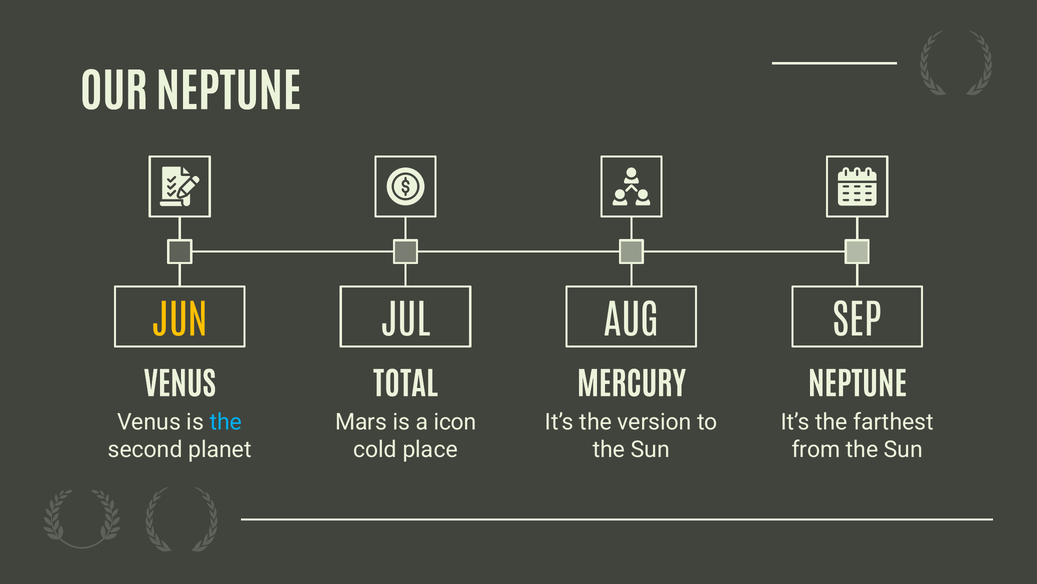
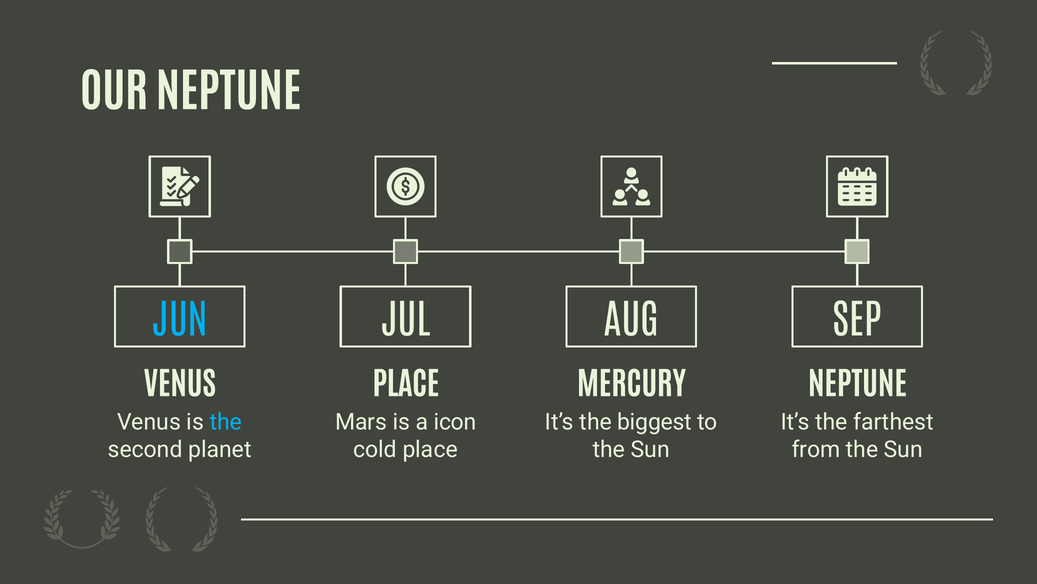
JUN colour: yellow -> light blue
TOTAL at (405, 385): TOTAL -> PLACE
version: version -> biggest
